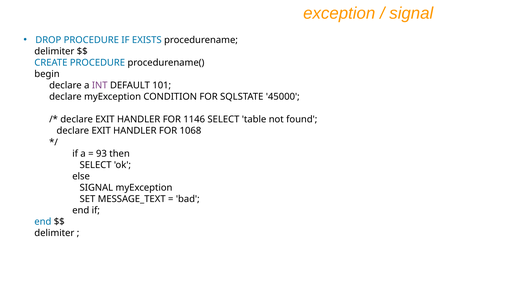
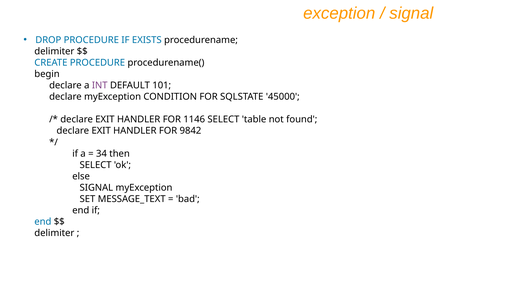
1068: 1068 -> 9842
93: 93 -> 34
